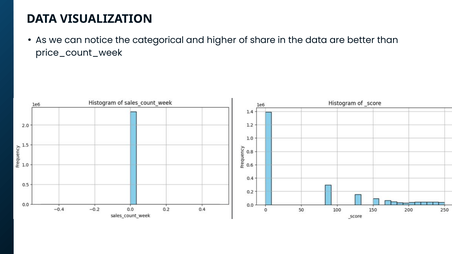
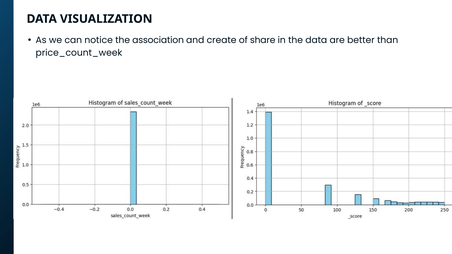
categorical: categorical -> association
higher: higher -> create
